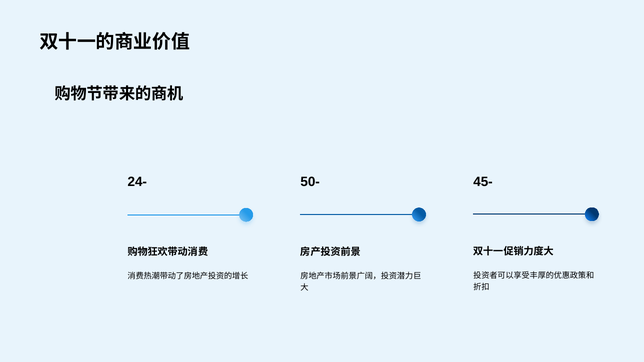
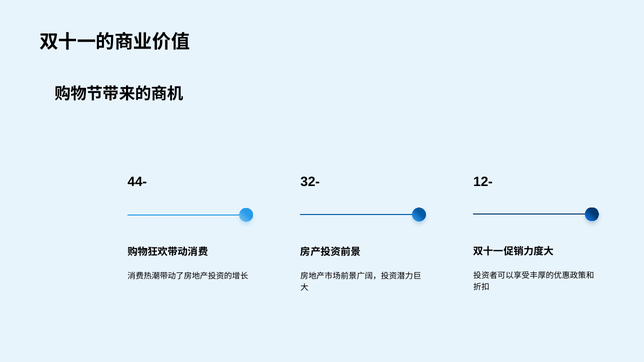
24-: 24- -> 44-
50-: 50- -> 32-
45-: 45- -> 12-
